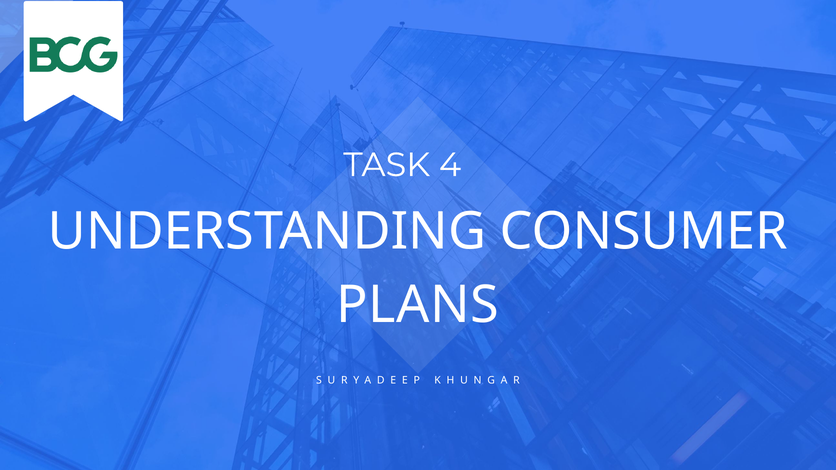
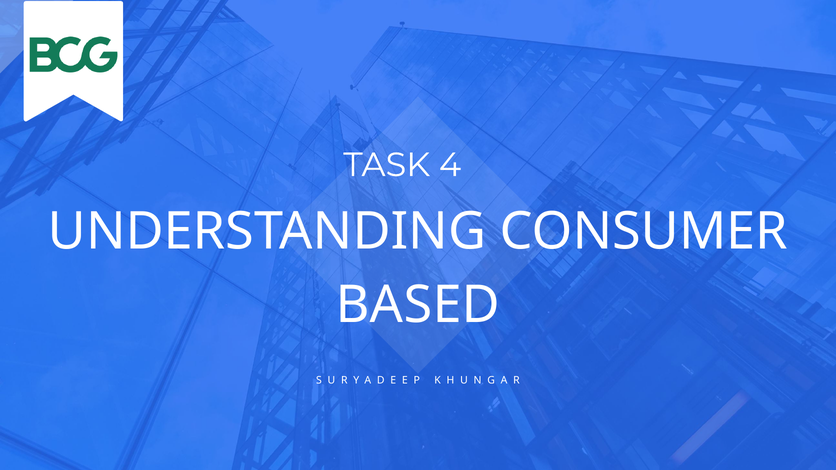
PLANS: PLANS -> BASED
